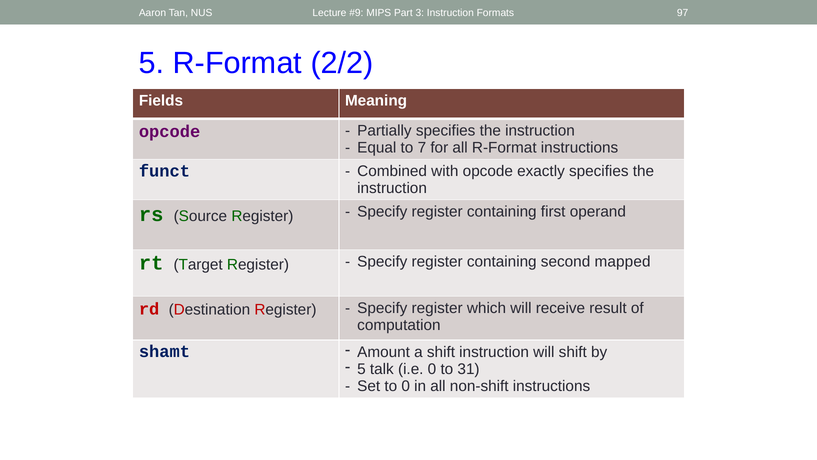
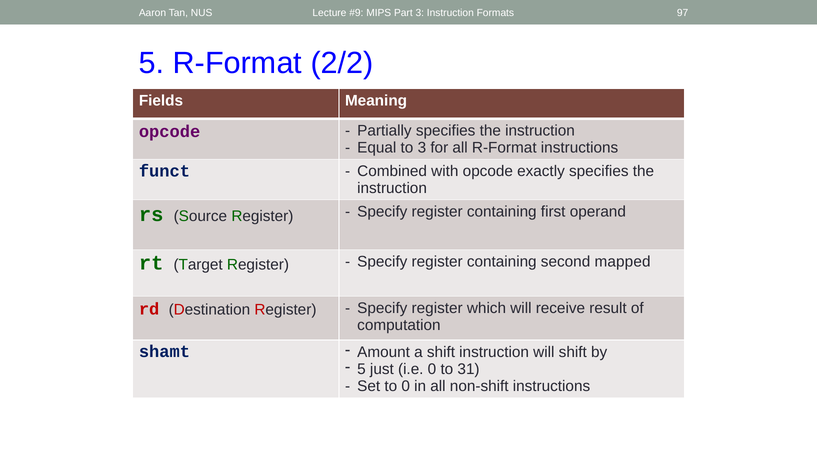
to 7: 7 -> 3
talk: talk -> just
